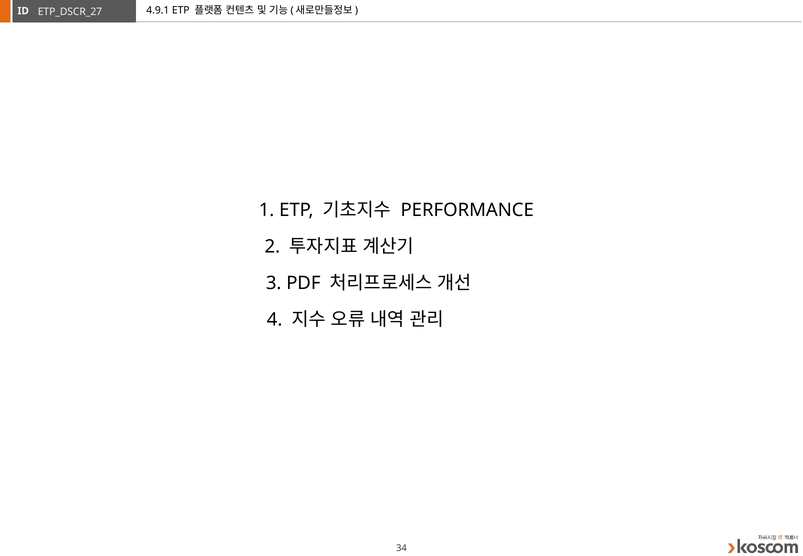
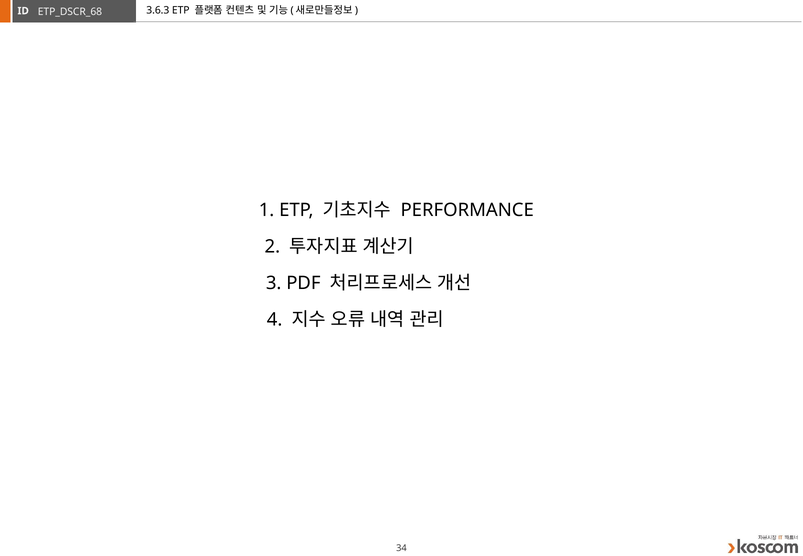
4.9.1: 4.9.1 -> 3.6.3
ETP_DSCR_27: ETP_DSCR_27 -> ETP_DSCR_68
